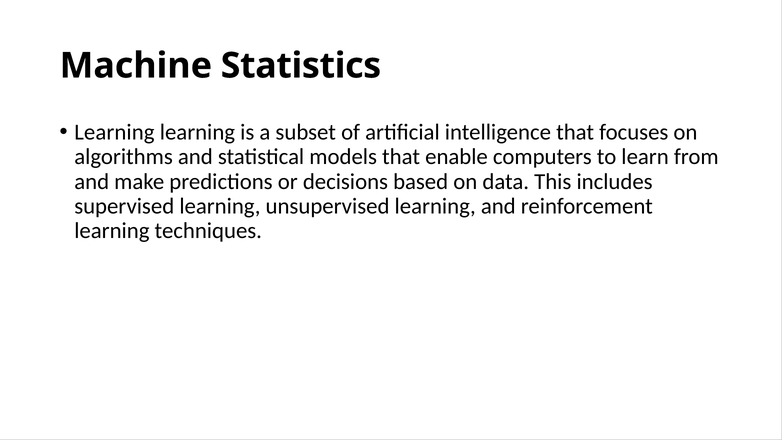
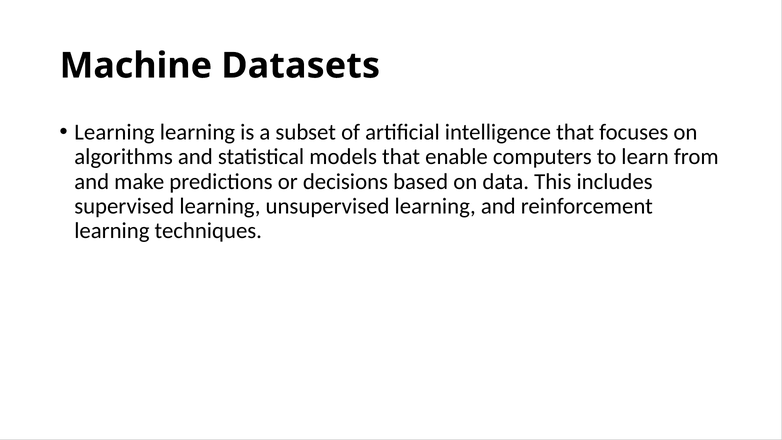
Statistics: Statistics -> Datasets
